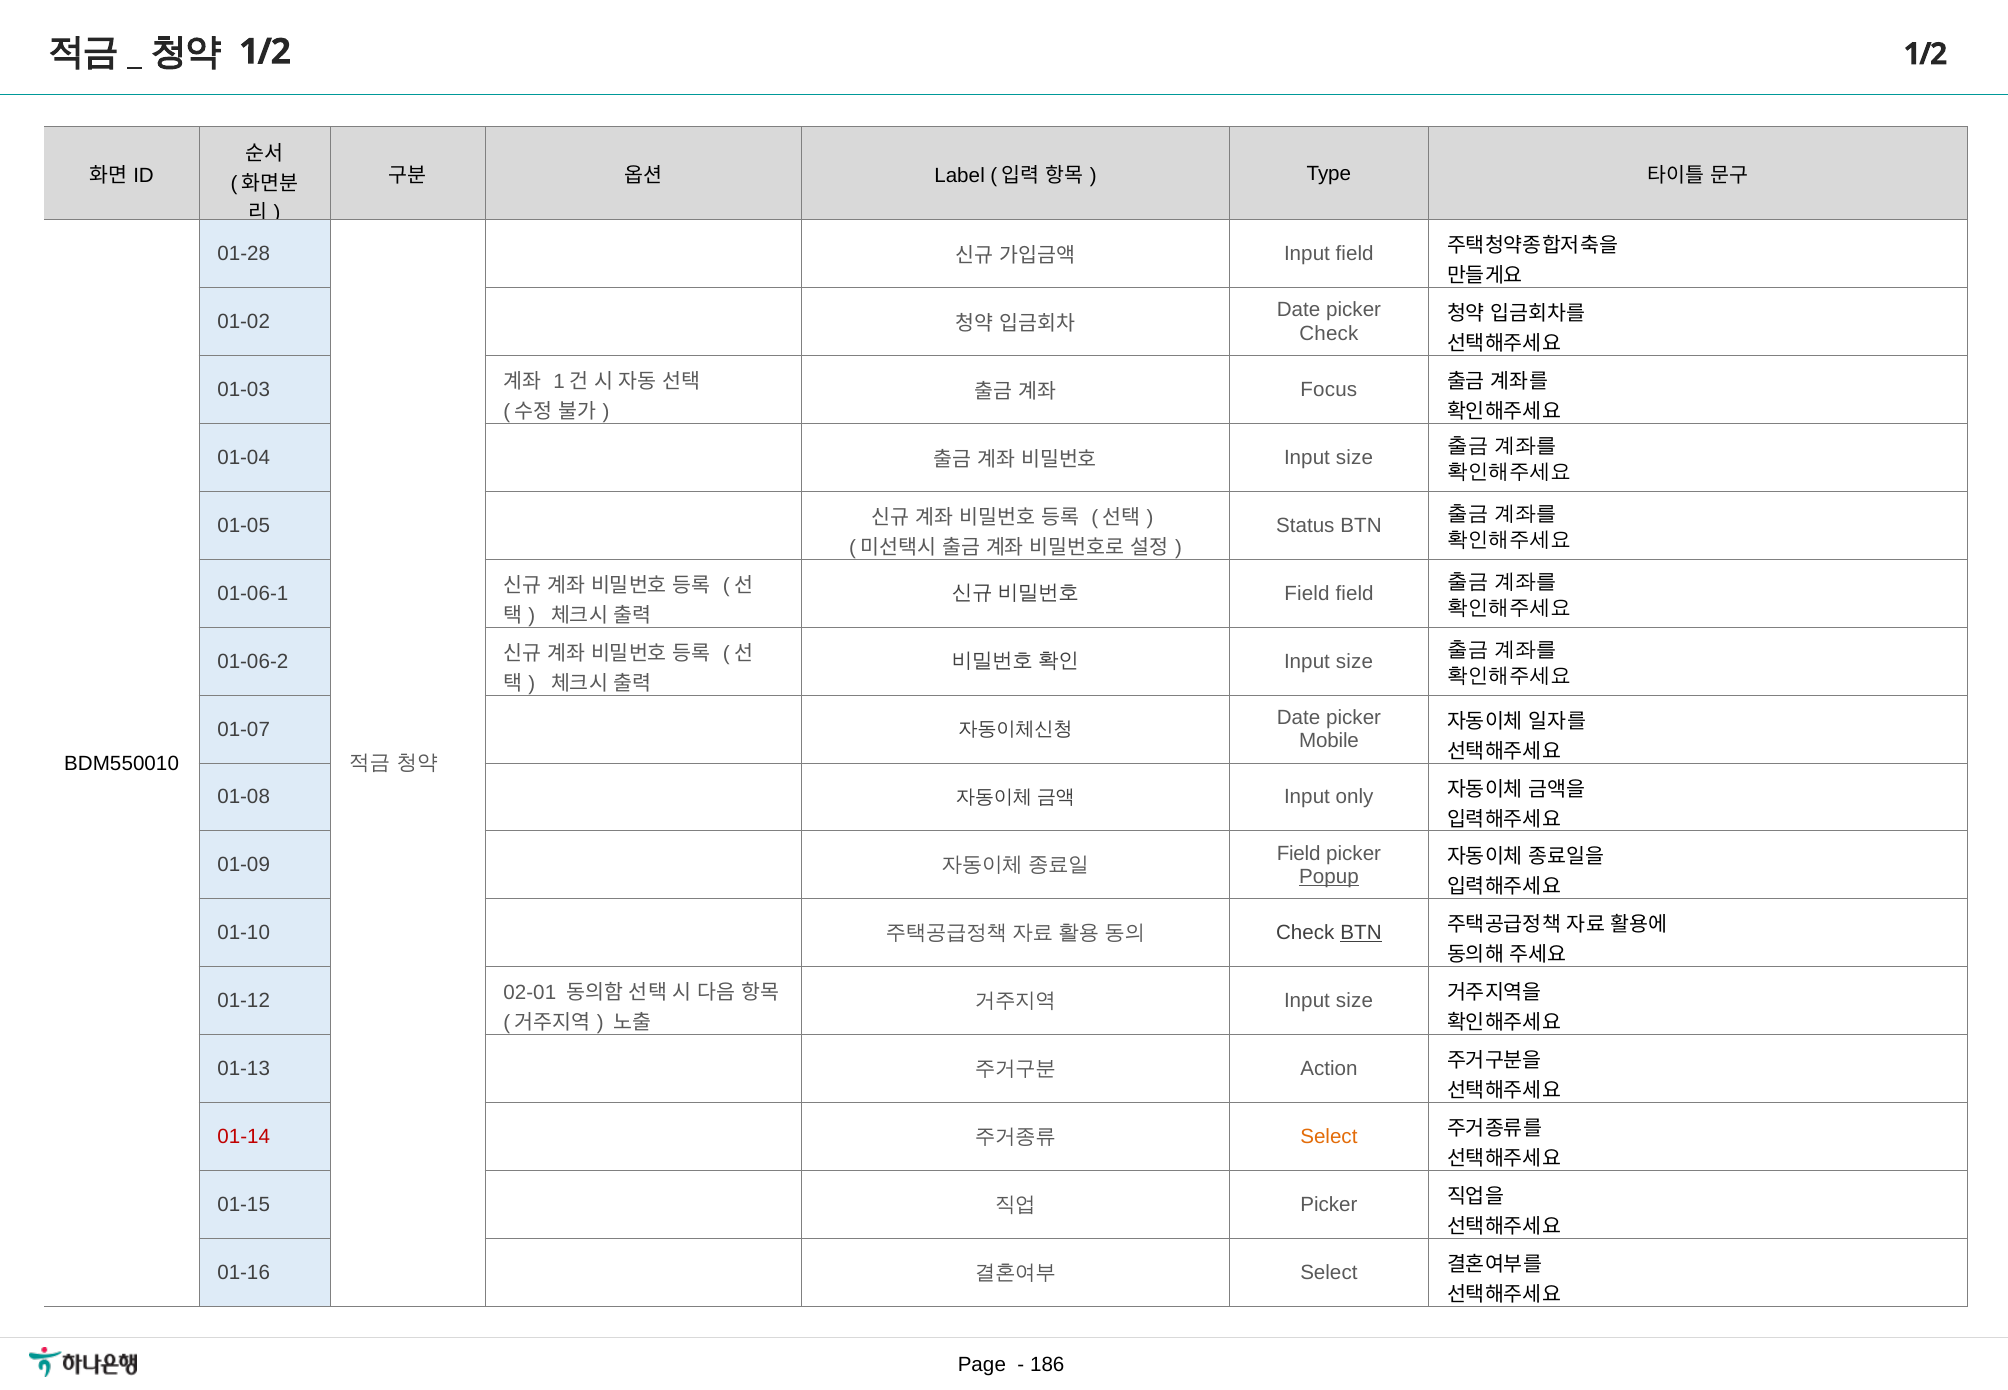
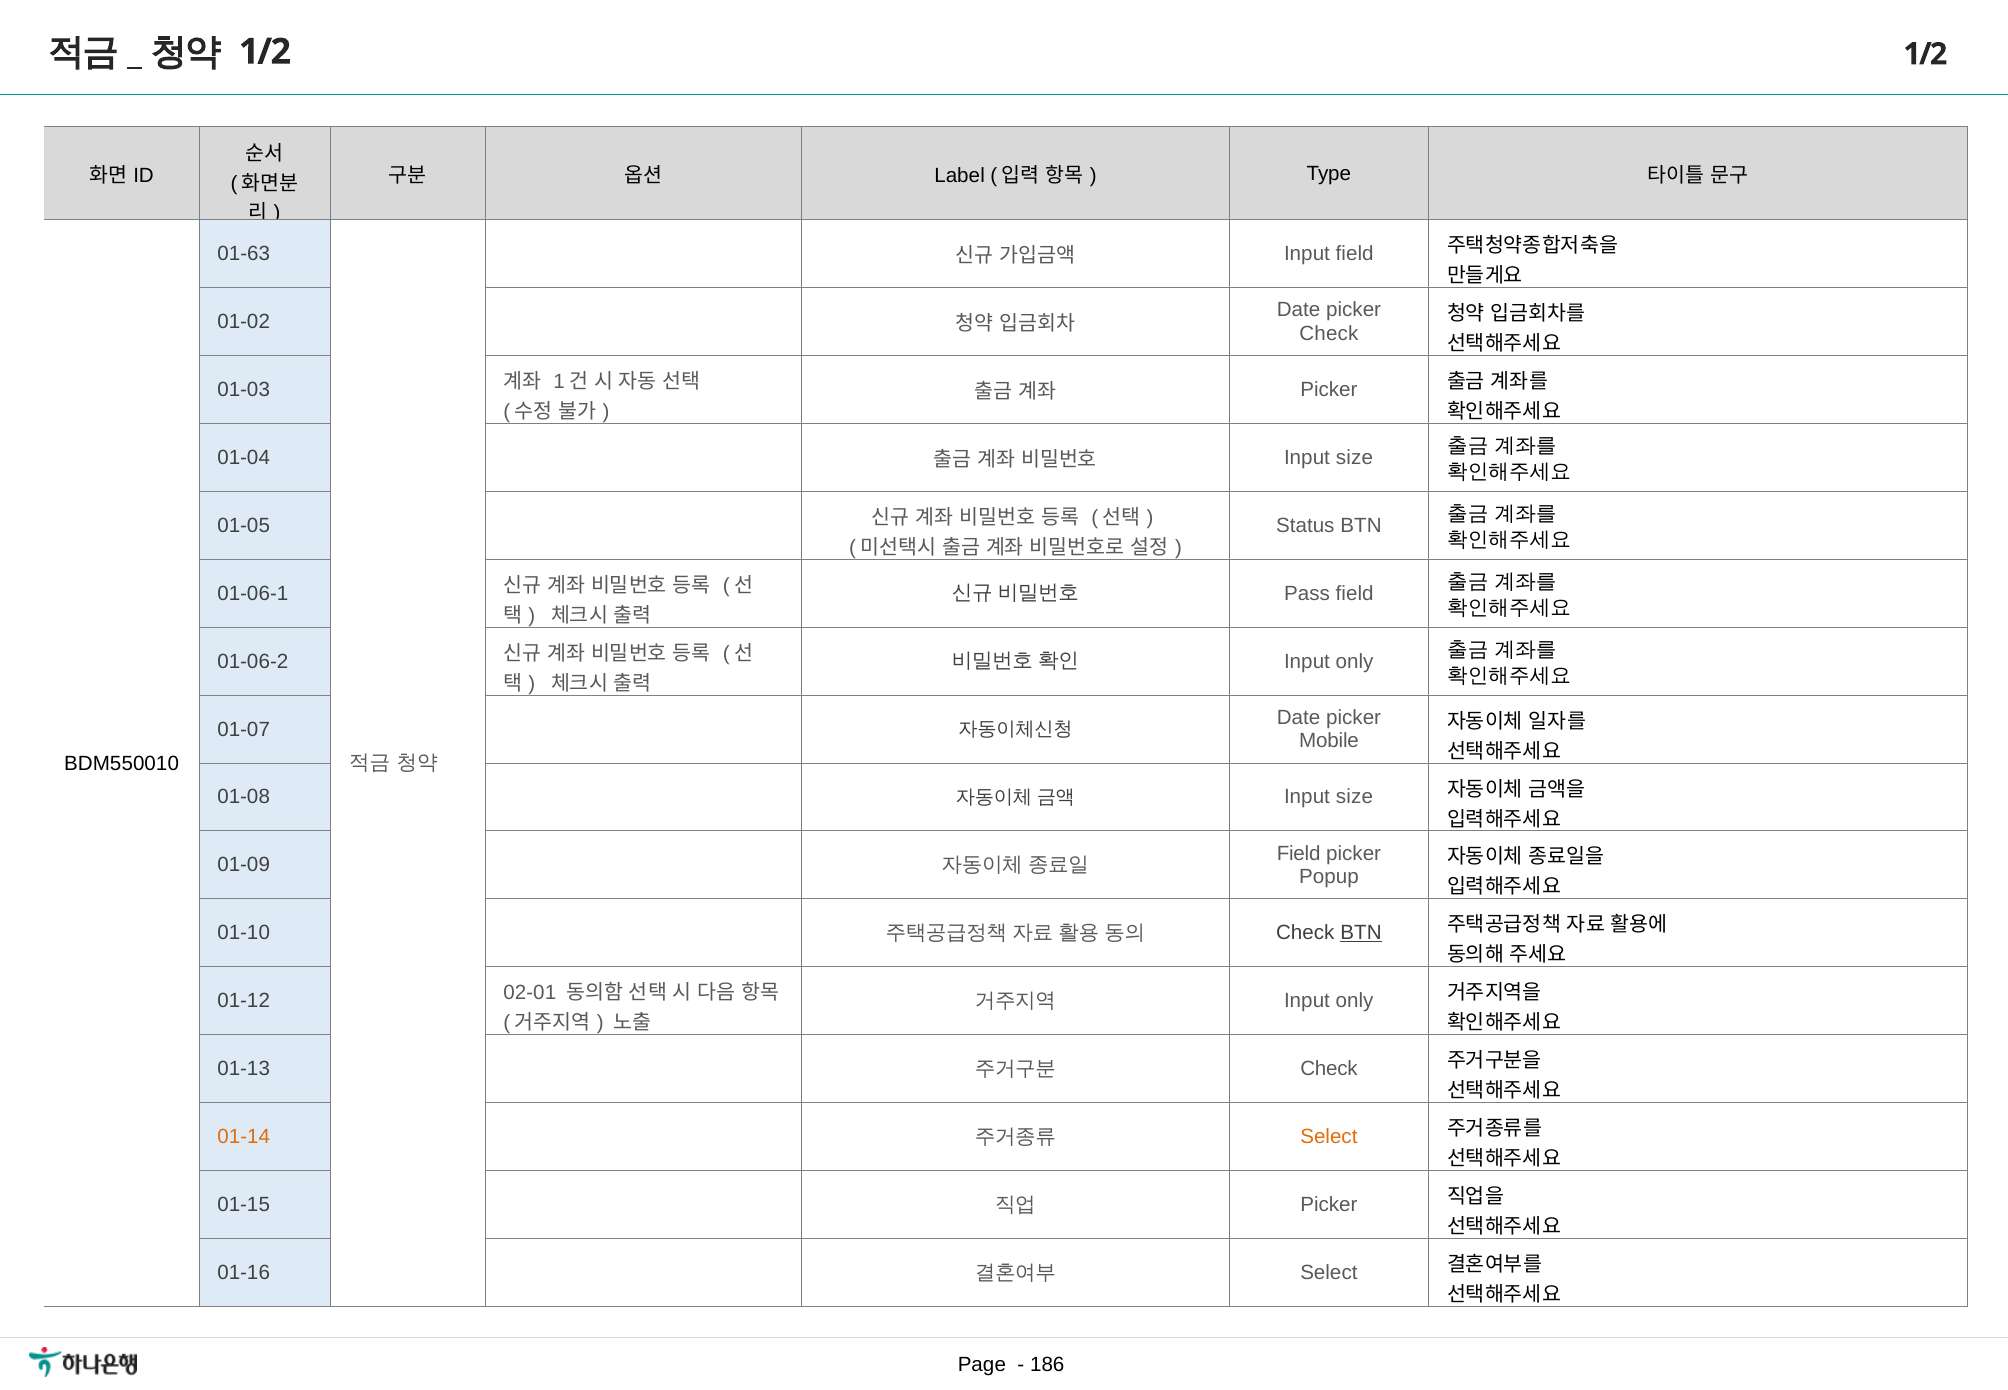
01-28: 01-28 -> 01-63
Focus at (1329, 390): Focus -> Picker
Field at (1307, 593): Field -> Pass
size at (1355, 661): size -> only
only at (1355, 797): only -> size
Popup underline: present -> none
size at (1355, 1001): size -> only
Action at (1329, 1069): Action -> Check
01-14 colour: red -> orange
